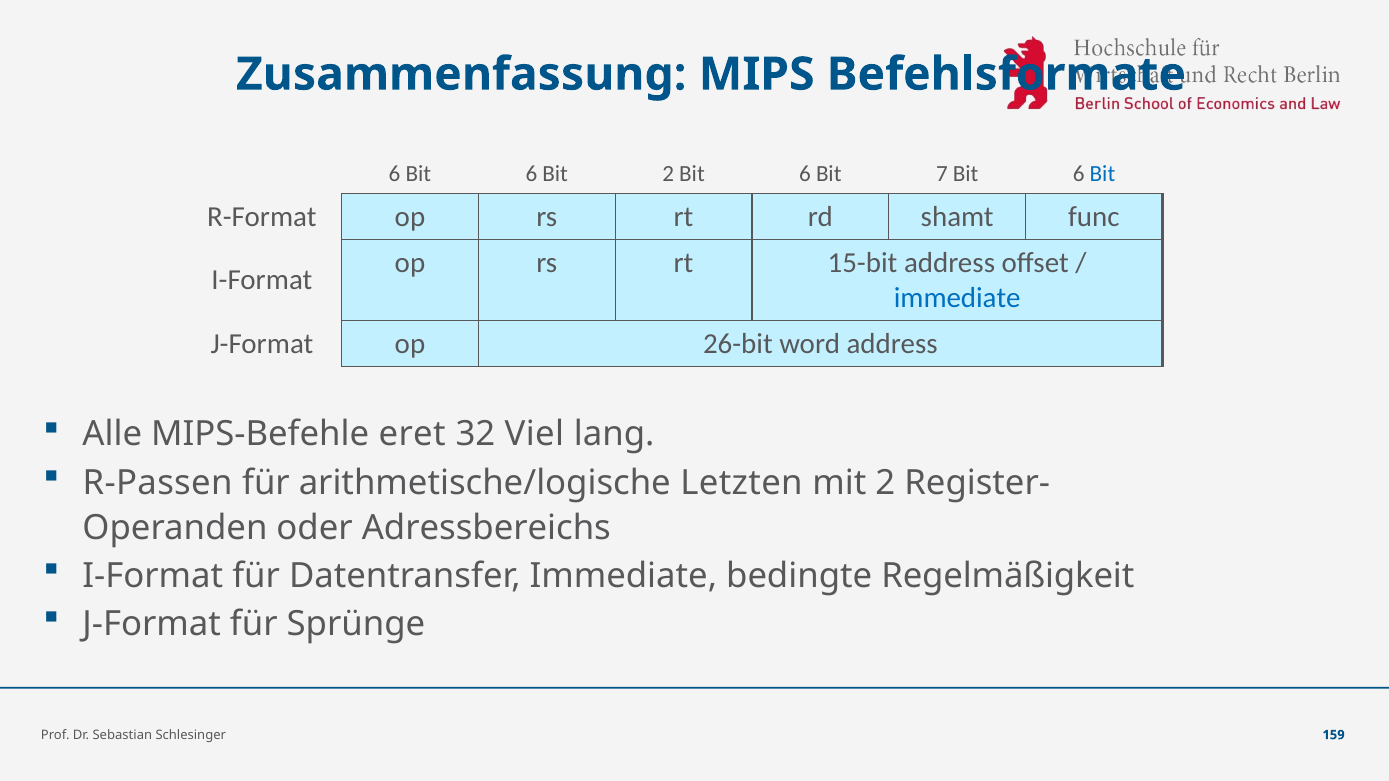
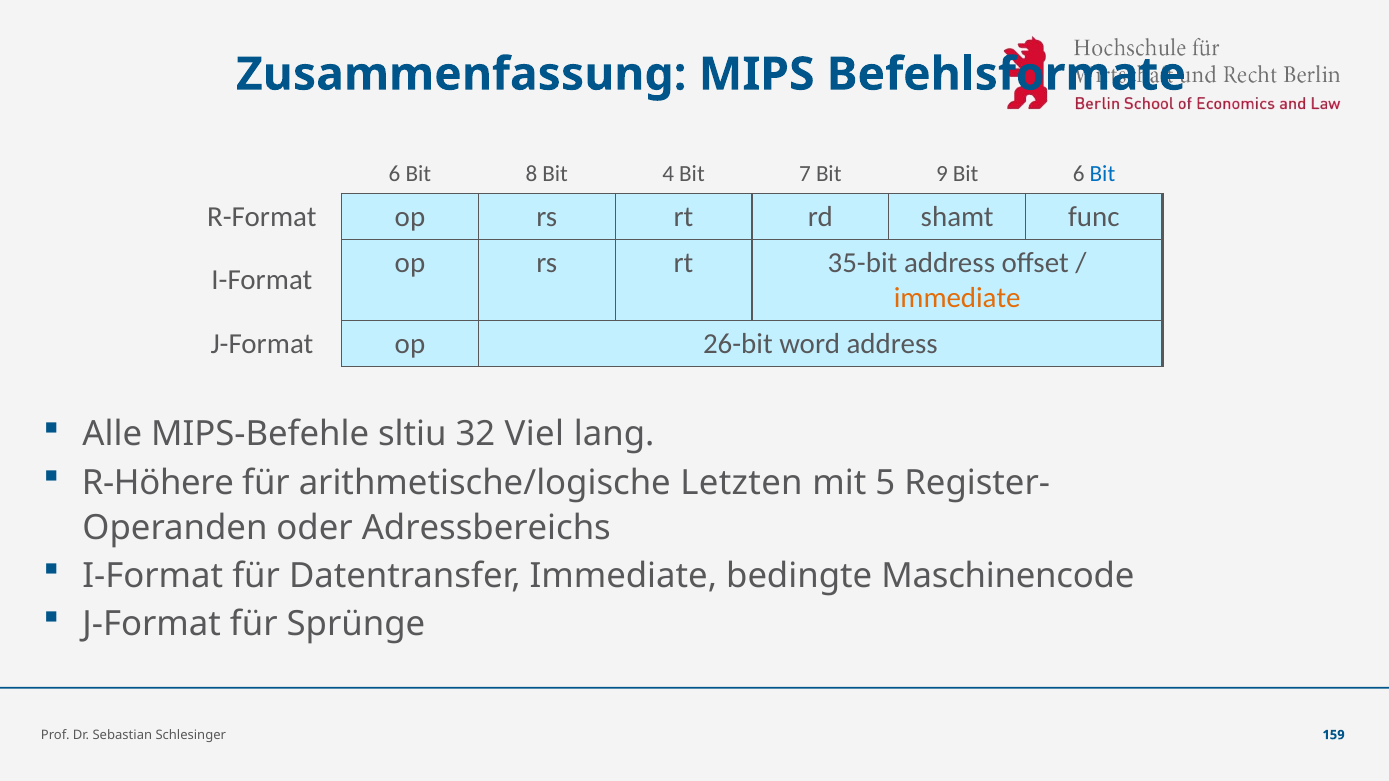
6 Bit 6: 6 -> 8
Bit 2: 2 -> 4
6 at (805, 174): 6 -> 7
7: 7 -> 9
15-bit: 15-bit -> 35-bit
immediate at (957, 298) colour: blue -> orange
eret: eret -> sltiu
R-Passen: R-Passen -> R-Höhere
mit 2: 2 -> 5
Regelmäßigkeit: Regelmäßigkeit -> Maschinencode
